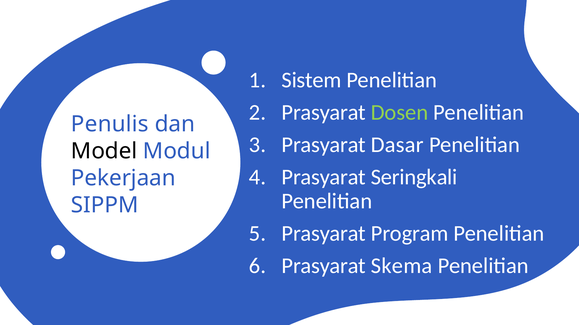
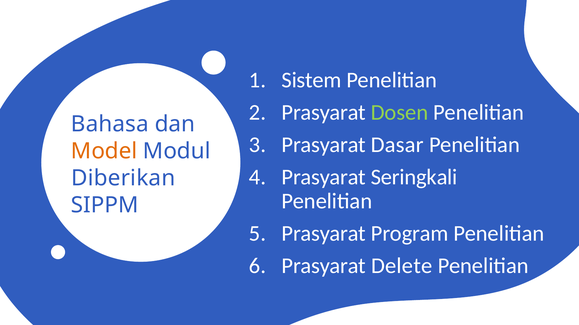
Penulis: Penulis -> Bahasa
Model colour: black -> orange
Pekerjaan: Pekerjaan -> Diberikan
Skema: Skema -> Delete
